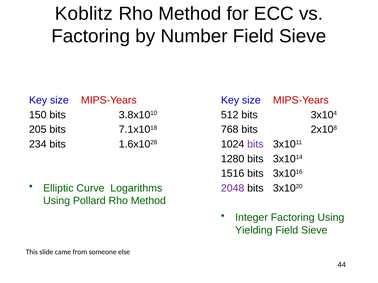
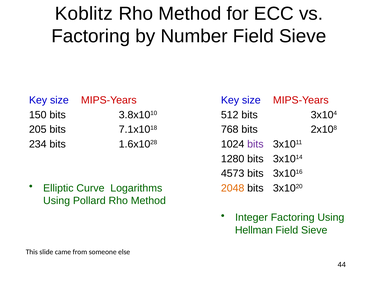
1516: 1516 -> 4573
2048 colour: purple -> orange
Yielding: Yielding -> Hellman
